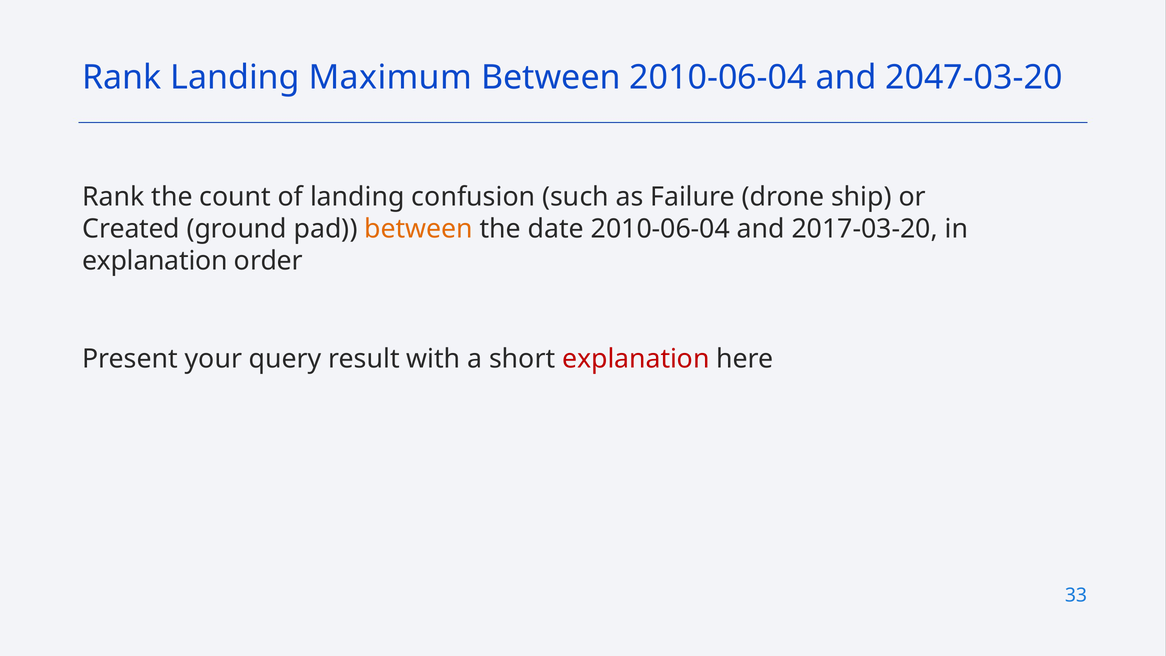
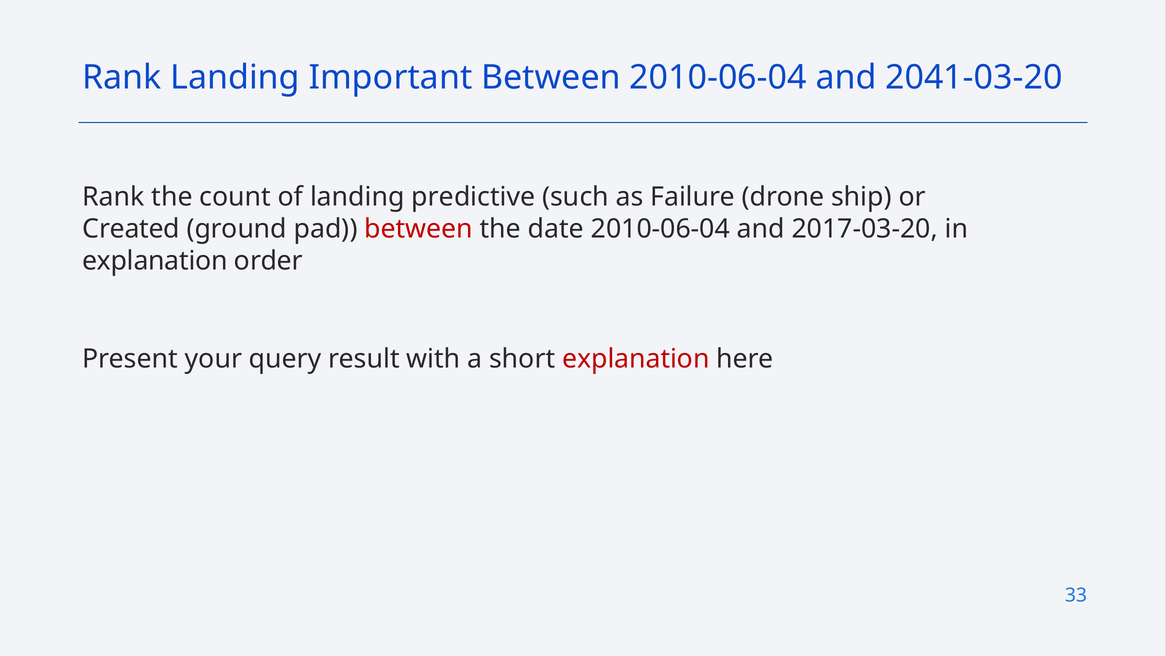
Maximum: Maximum -> Important
2047-03-20: 2047-03-20 -> 2041-03-20
confusion: confusion -> predictive
between at (419, 229) colour: orange -> red
